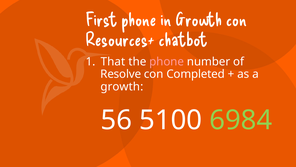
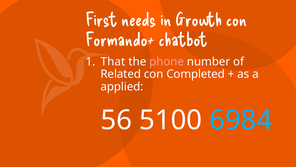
First phone: phone -> needs
Resources+: Resources+ -> Formando+
Resolve: Resolve -> Related
growth at (122, 86): growth -> applied
6984 colour: light green -> light blue
